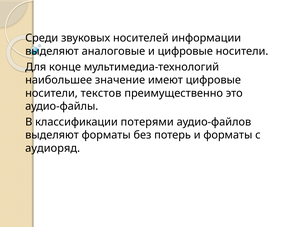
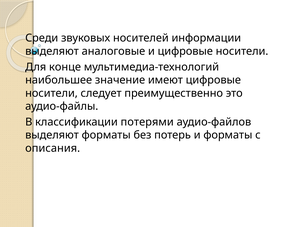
текстов: текстов -> следует
аудиоряд: аудиоряд -> описания
